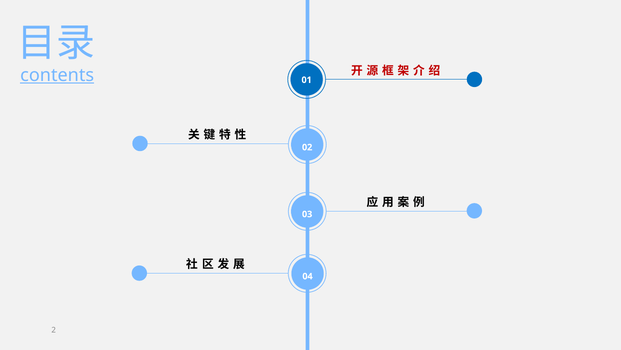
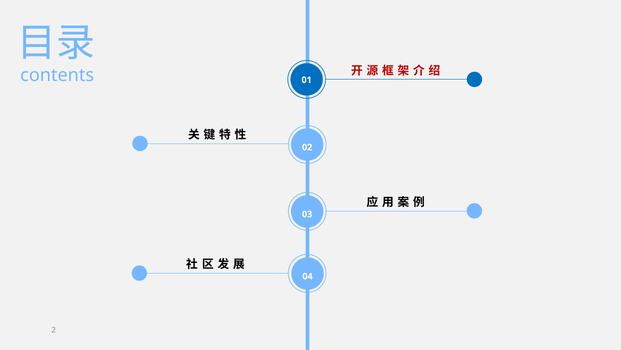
contents underline: present -> none
